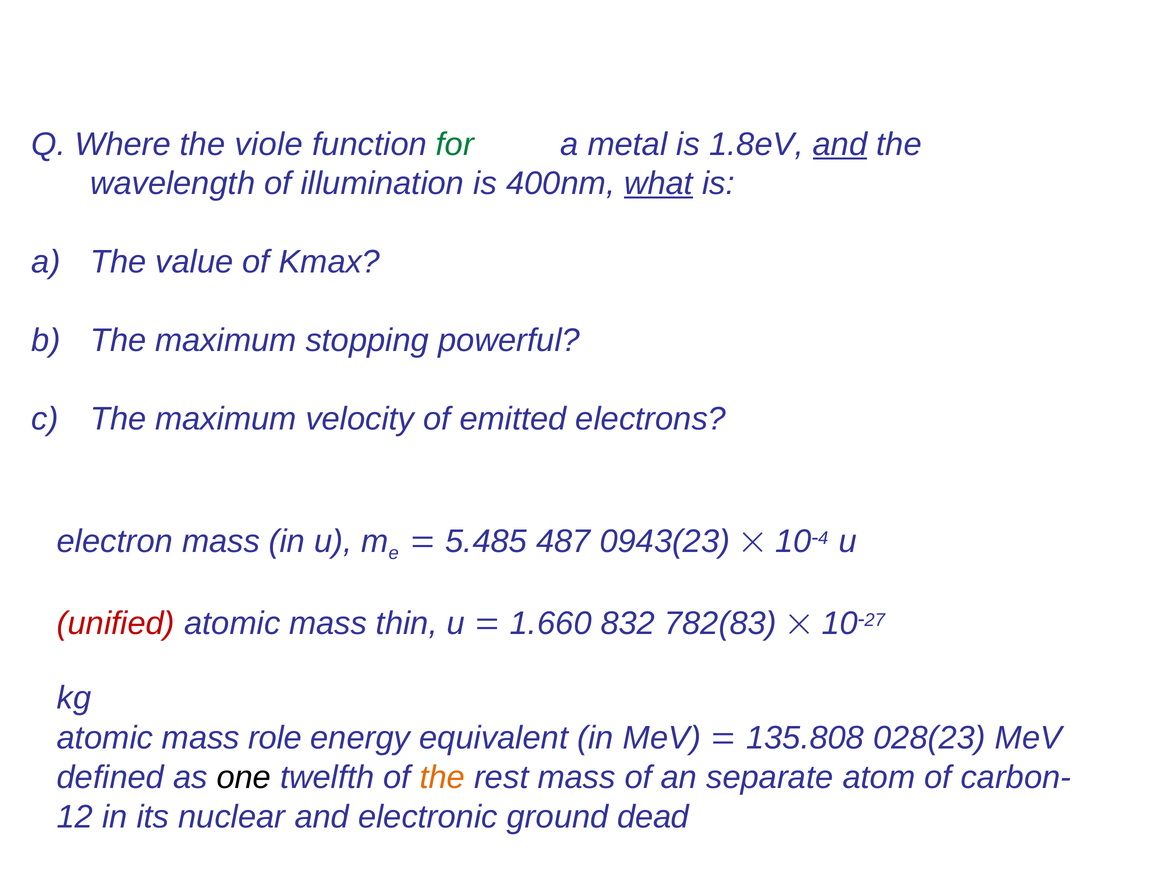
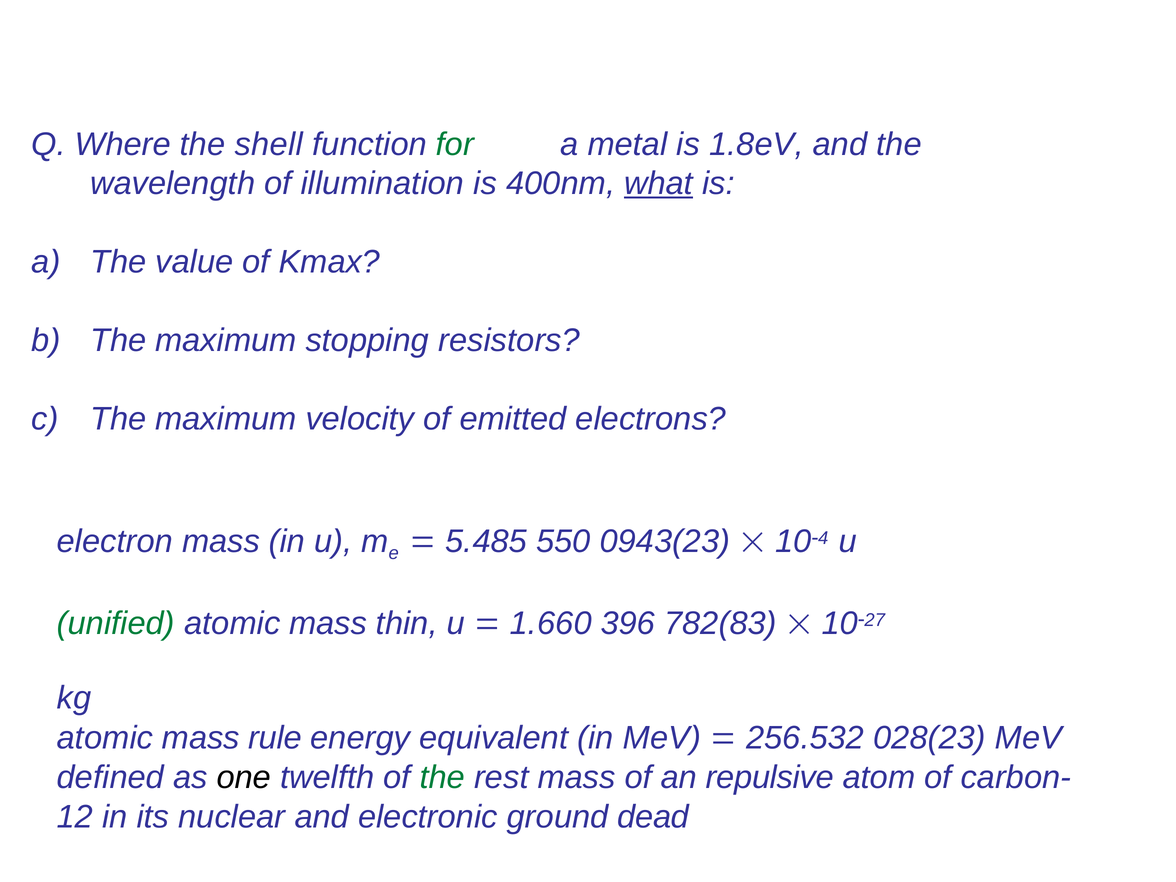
viole: viole -> shell
and at (840, 144) underline: present -> none
powerful: powerful -> resistors
487: 487 -> 550
unified colour: red -> green
832: 832 -> 396
role: role -> rule
135.808: 135.808 -> 256.532
the at (442, 778) colour: orange -> green
separate: separate -> repulsive
